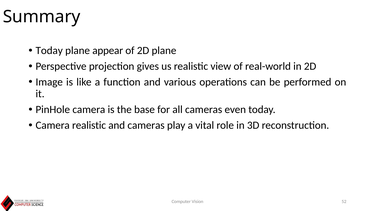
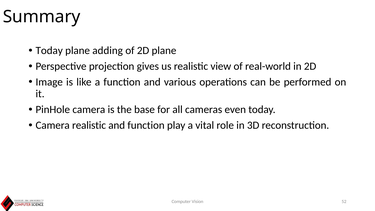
appear: appear -> adding
and cameras: cameras -> function
